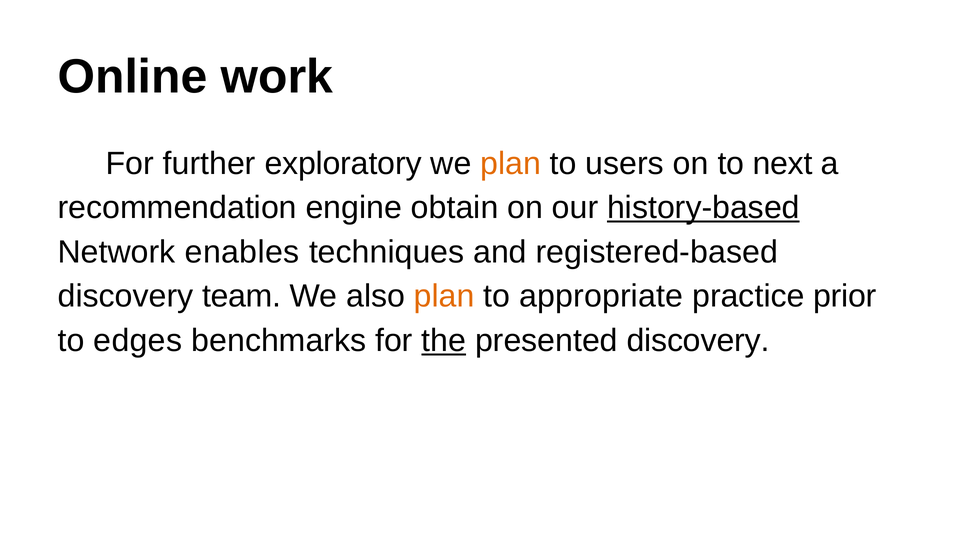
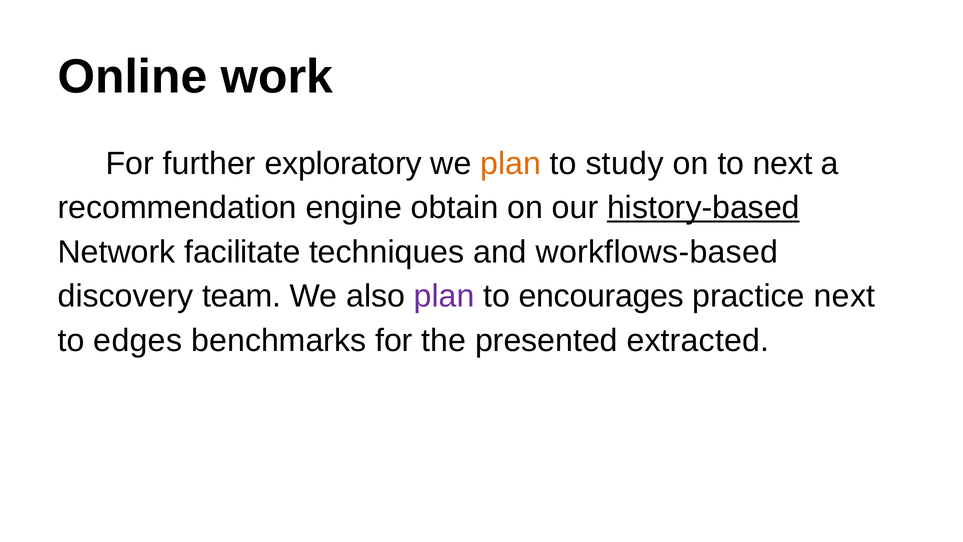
users: users -> study
enables: enables -> facilitate
registered-based: registered-based -> workflows-based
plan at (444, 296) colour: orange -> purple
appropriate: appropriate -> encourages
practice prior: prior -> next
the underline: present -> none
presented discovery: discovery -> extracted
